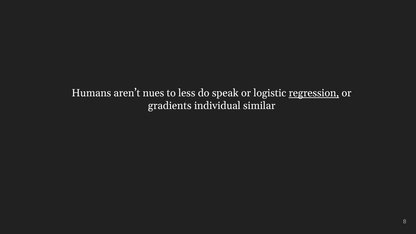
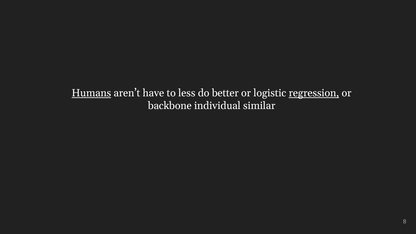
Humans underline: none -> present
nues: nues -> have
speak: speak -> better
gradients: gradients -> backbone
